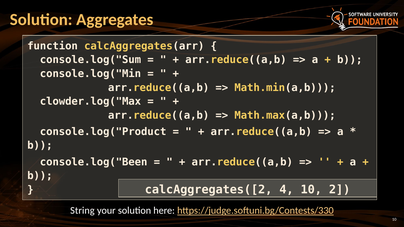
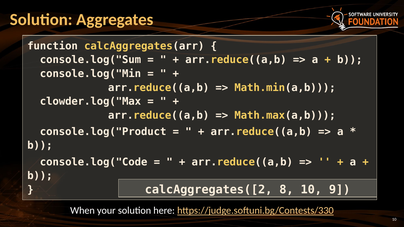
console.log("Been: console.log("Been -> console.log("Code
4: 4 -> 8
2: 2 -> 9
String: String -> When
